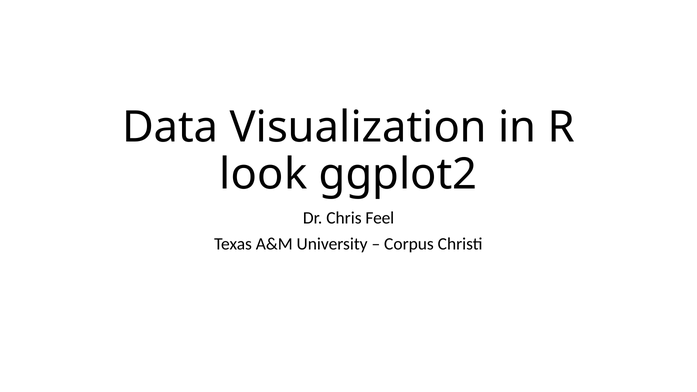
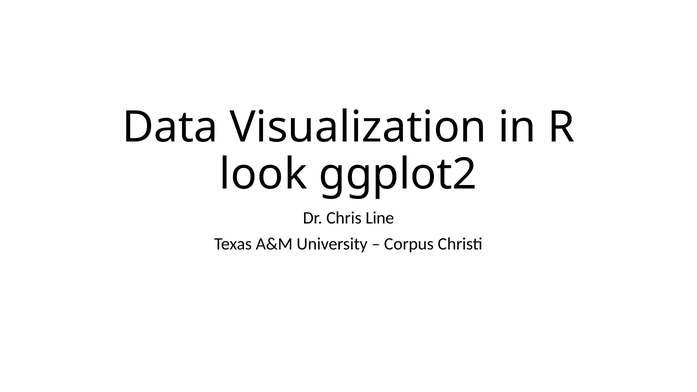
Feel: Feel -> Line
